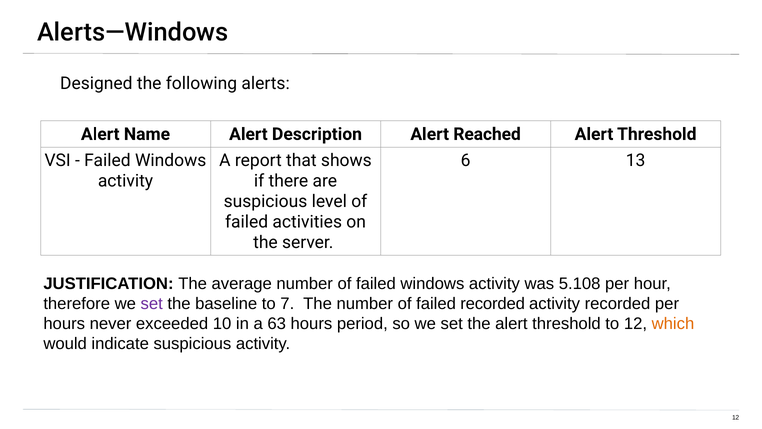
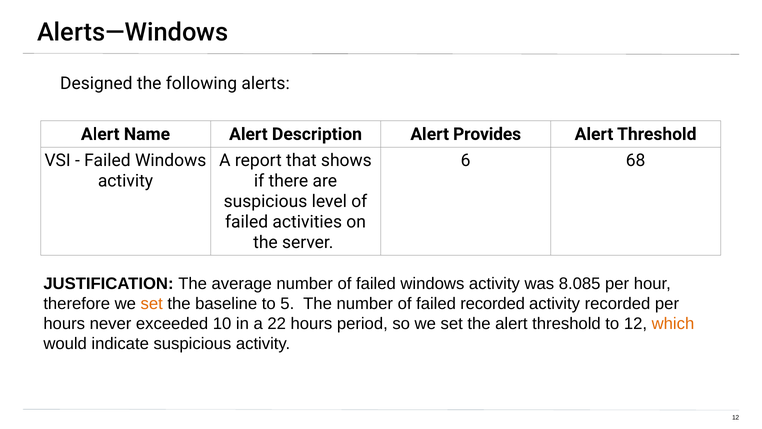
Reached: Reached -> Provides
13: 13 -> 68
5.108: 5.108 -> 8.085
set at (152, 304) colour: purple -> orange
7: 7 -> 5
63: 63 -> 22
